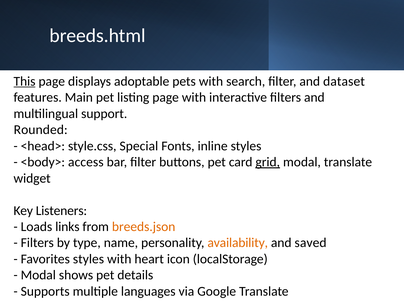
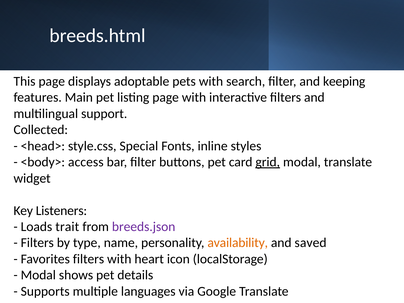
This underline: present -> none
dataset: dataset -> keeping
Rounded: Rounded -> Collected
links: links -> trait
breeds.json colour: orange -> purple
Favorites styles: styles -> filters
